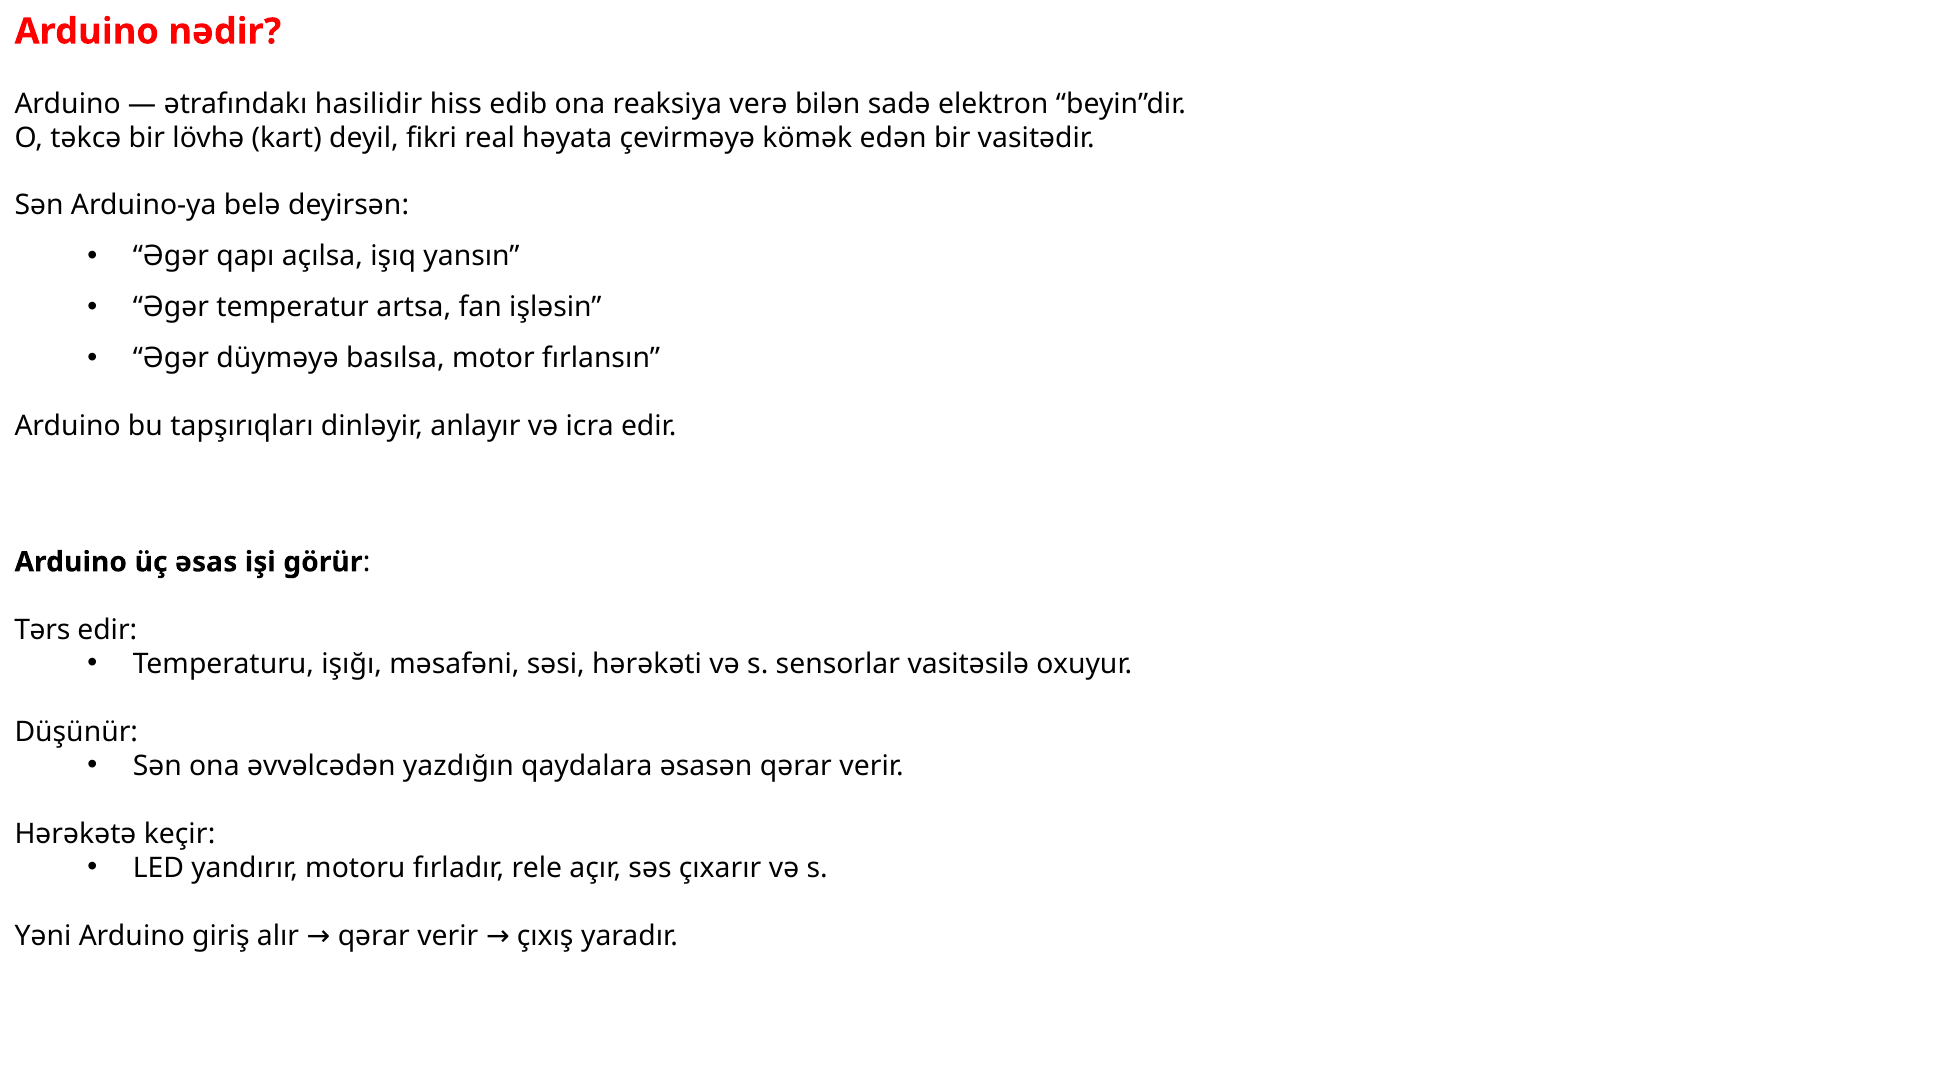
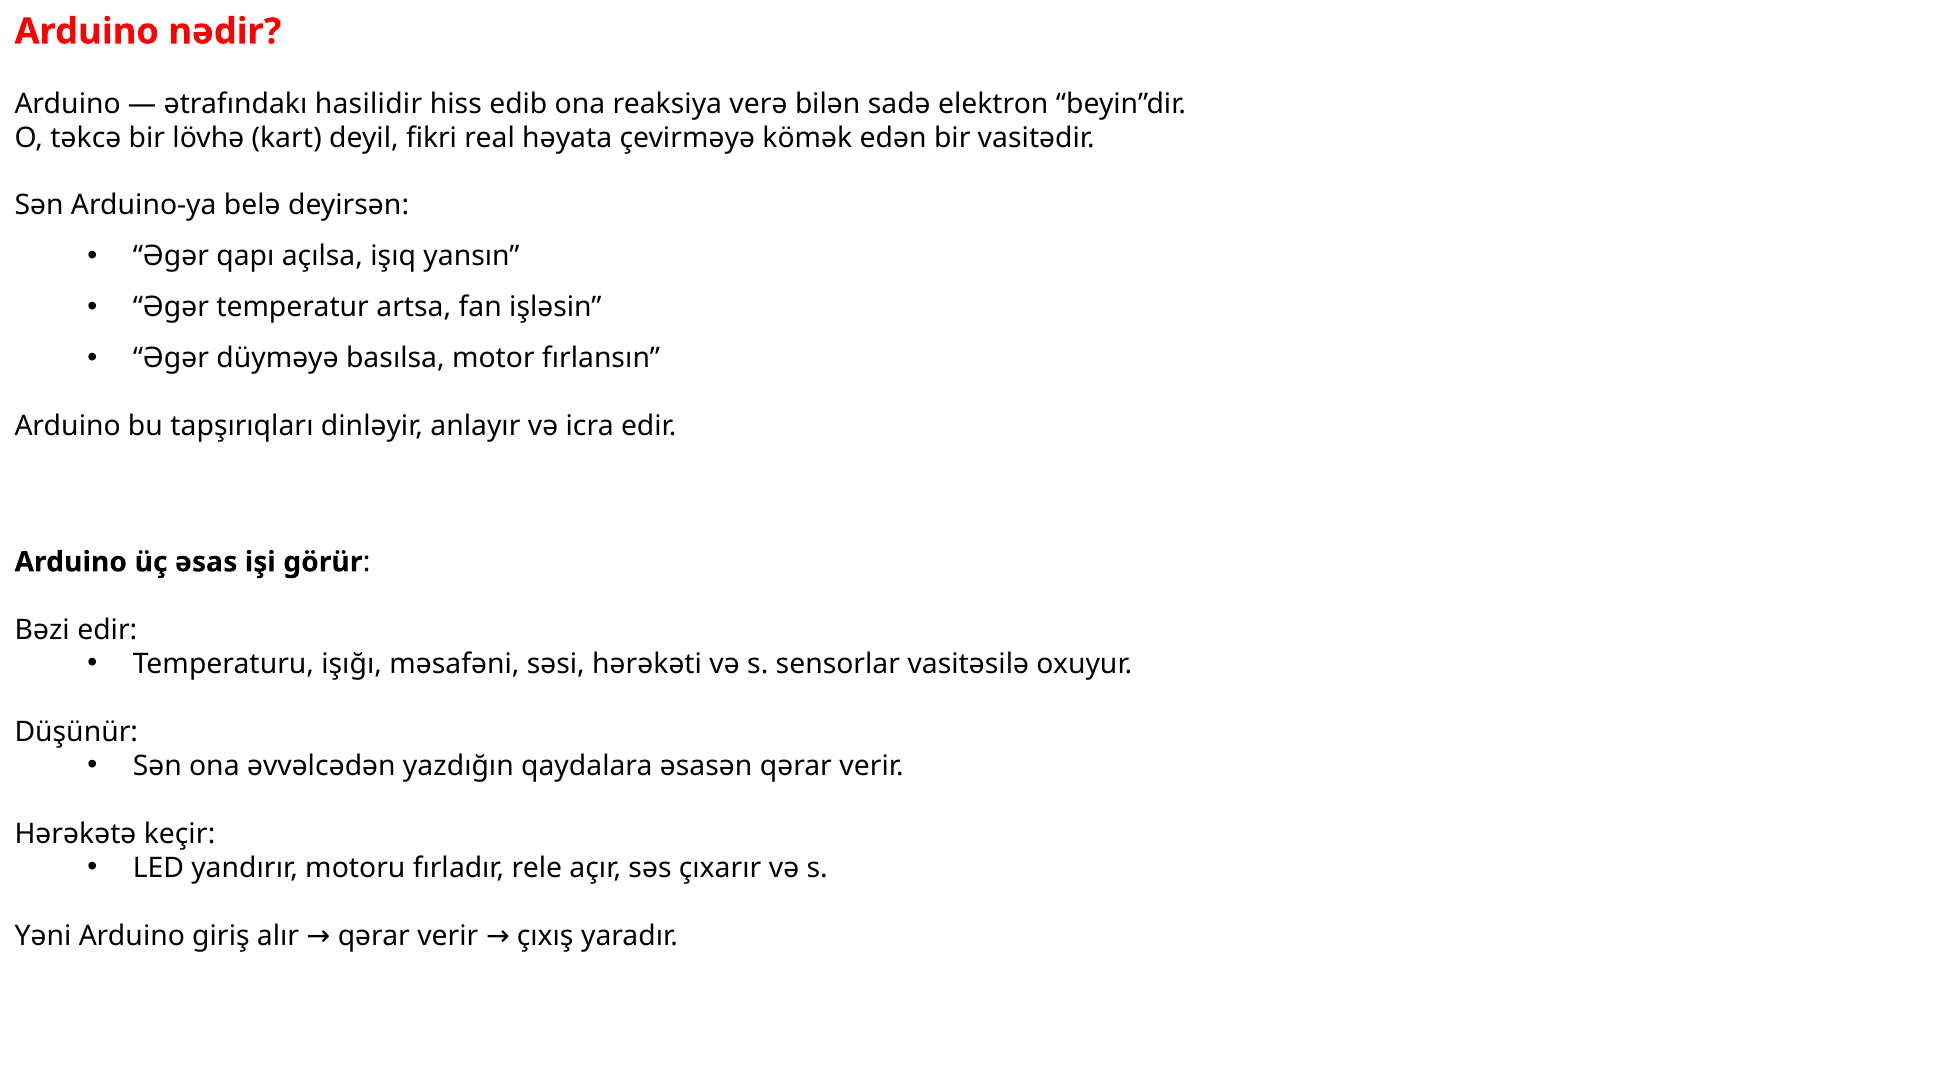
Tərs: Tərs -> Bəzi
